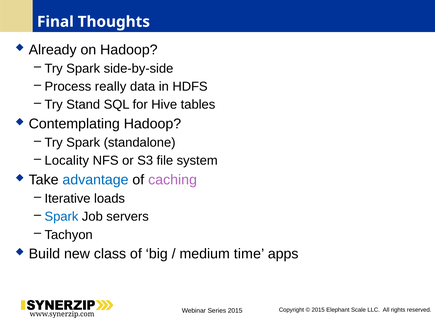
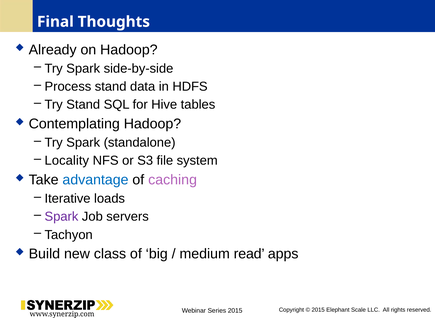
Process really: really -> stand
Spark at (61, 217) colour: blue -> purple
time: time -> read
